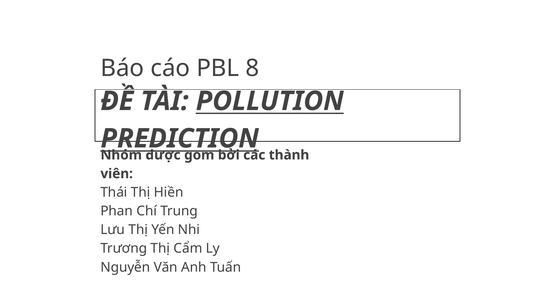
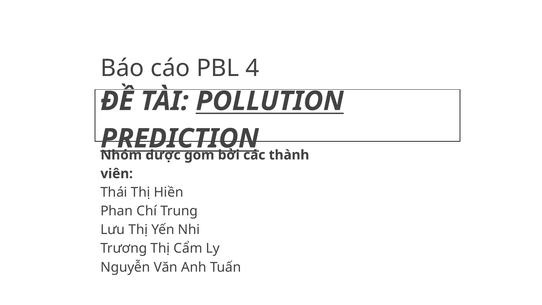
8: 8 -> 4
